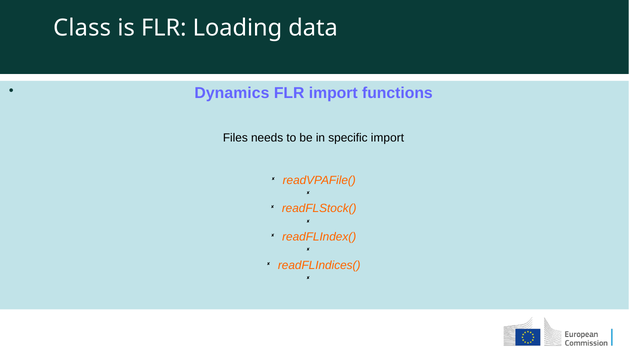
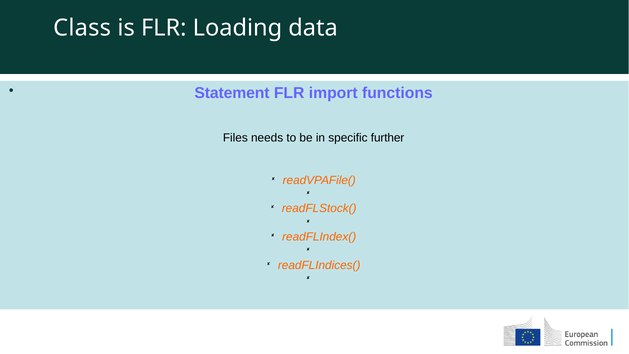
Dynamics: Dynamics -> Statement
specific import: import -> further
